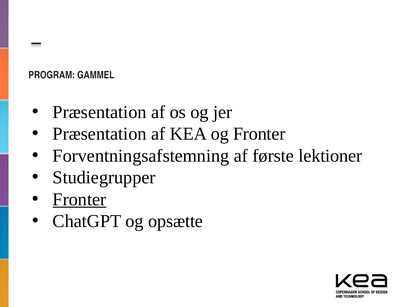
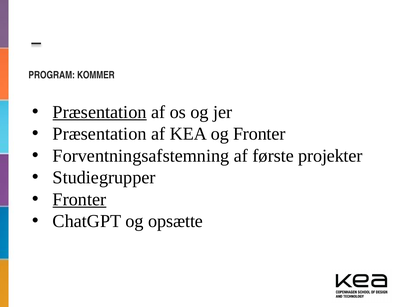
GAMMEL: GAMMEL -> KOMMER
Præsentation at (100, 112) underline: none -> present
lektioner: lektioner -> projekter
